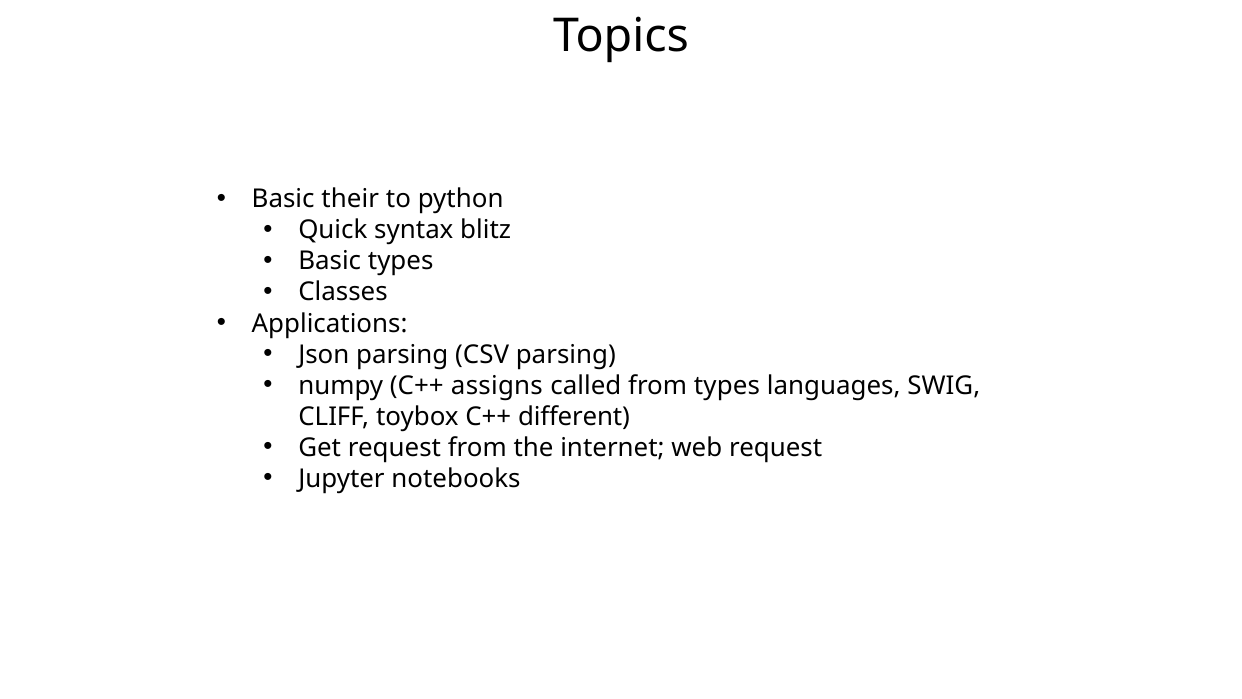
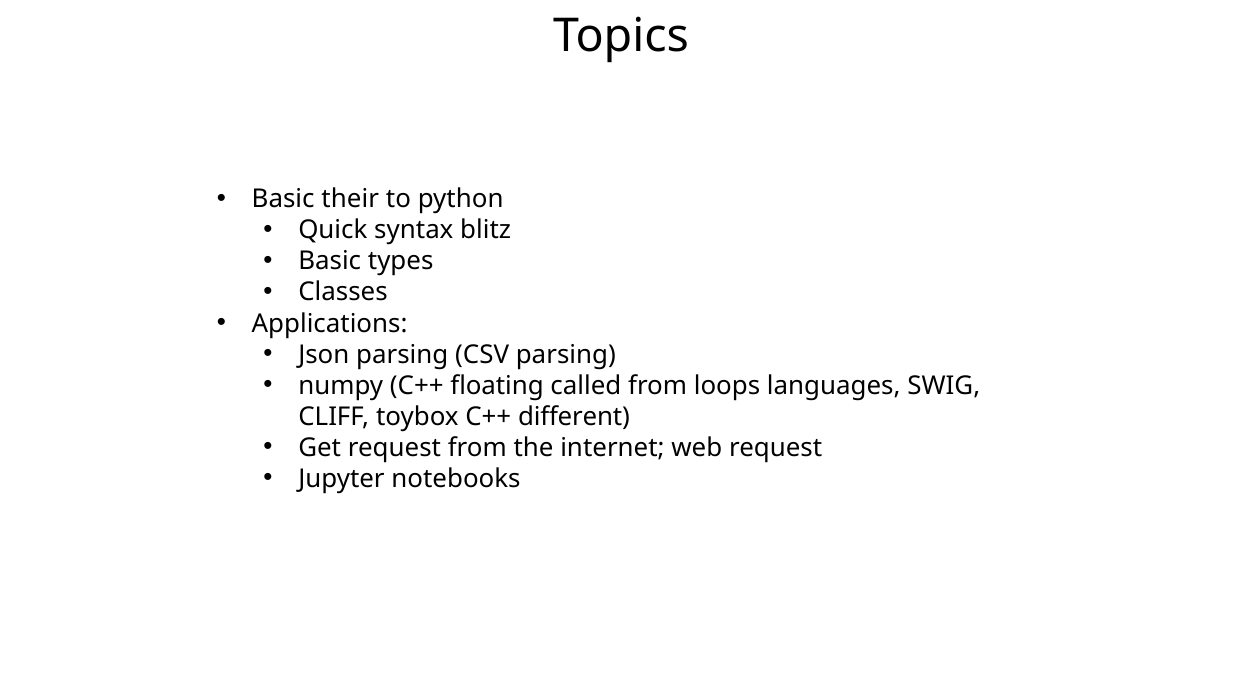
assigns: assigns -> floating
from types: types -> loops
